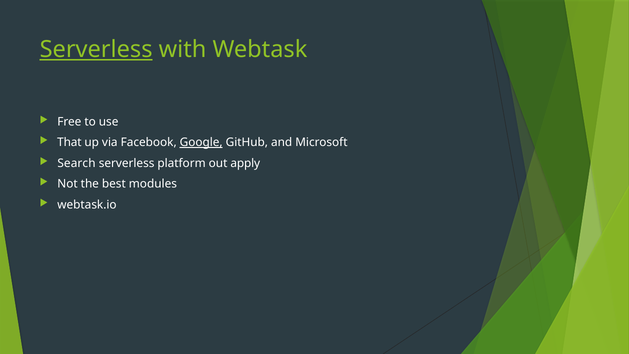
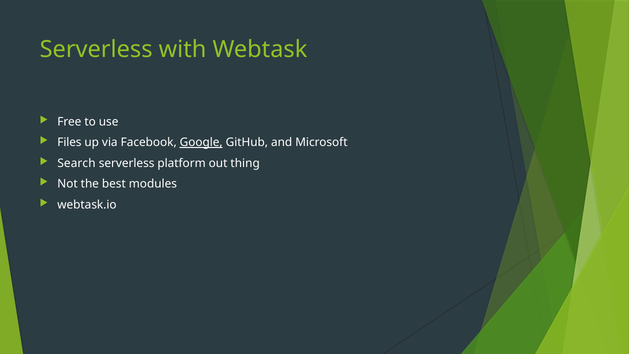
Serverless at (96, 50) underline: present -> none
That: That -> Files
apply: apply -> thing
